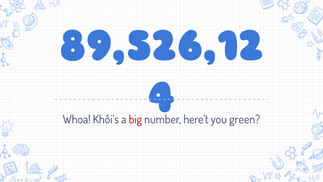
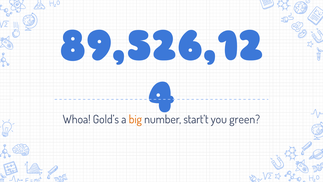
Khối’s: Khối’s -> Gold’s
big colour: red -> orange
here’t: here’t -> start’t
